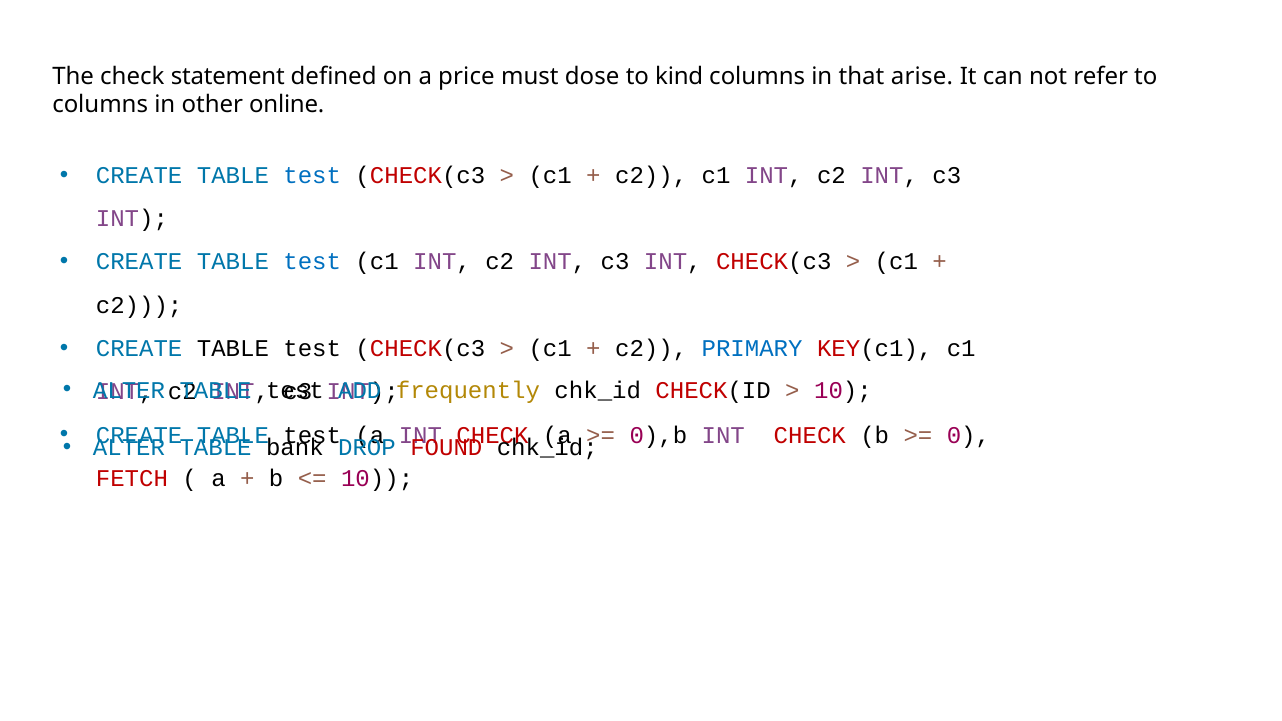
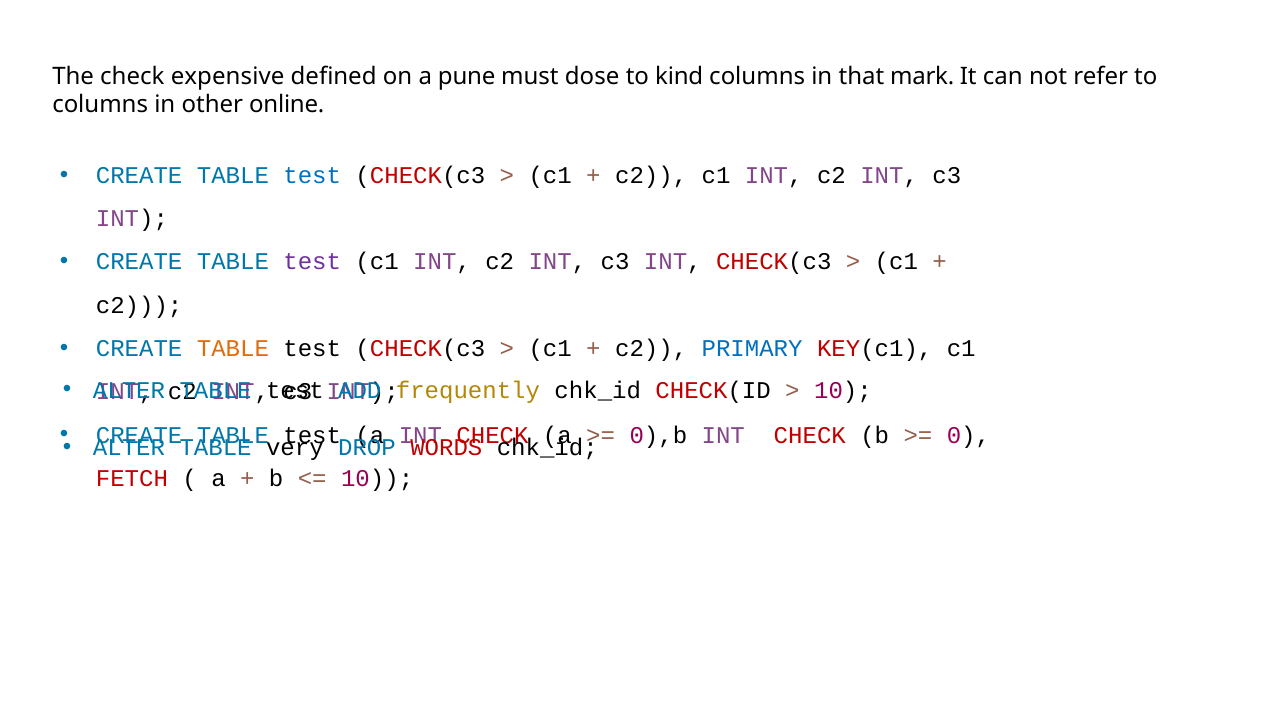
statement: statement -> expensive
price: price -> pune
arise: arise -> mark
test at (312, 262) colour: blue -> purple
TABLE at (233, 349) colour: black -> orange
bank: bank -> very
FOUND: FOUND -> WORDS
